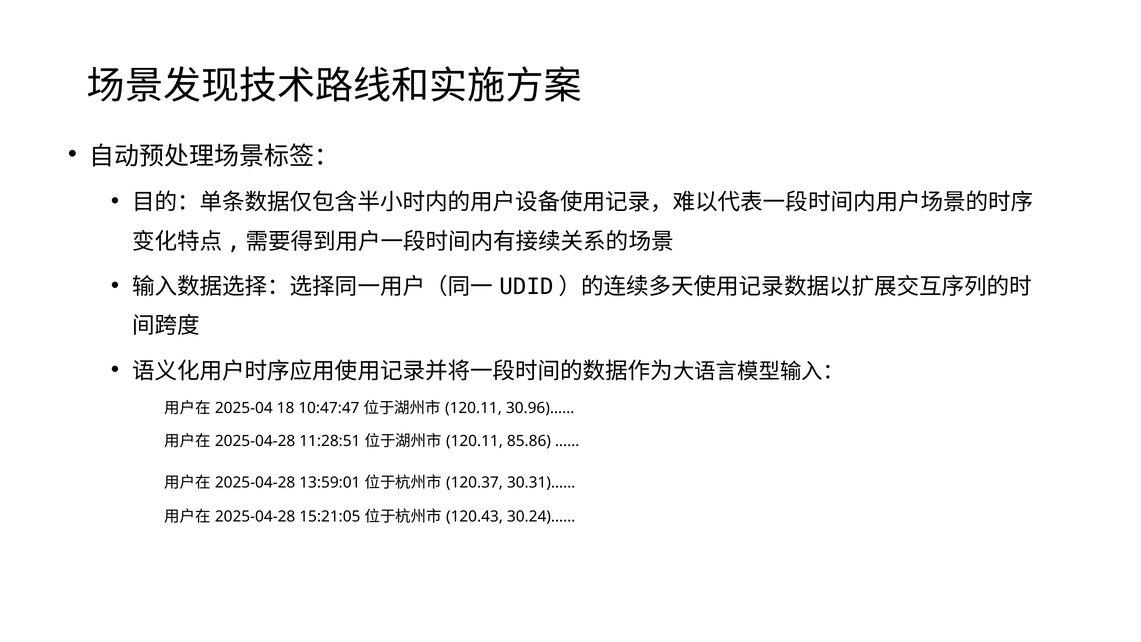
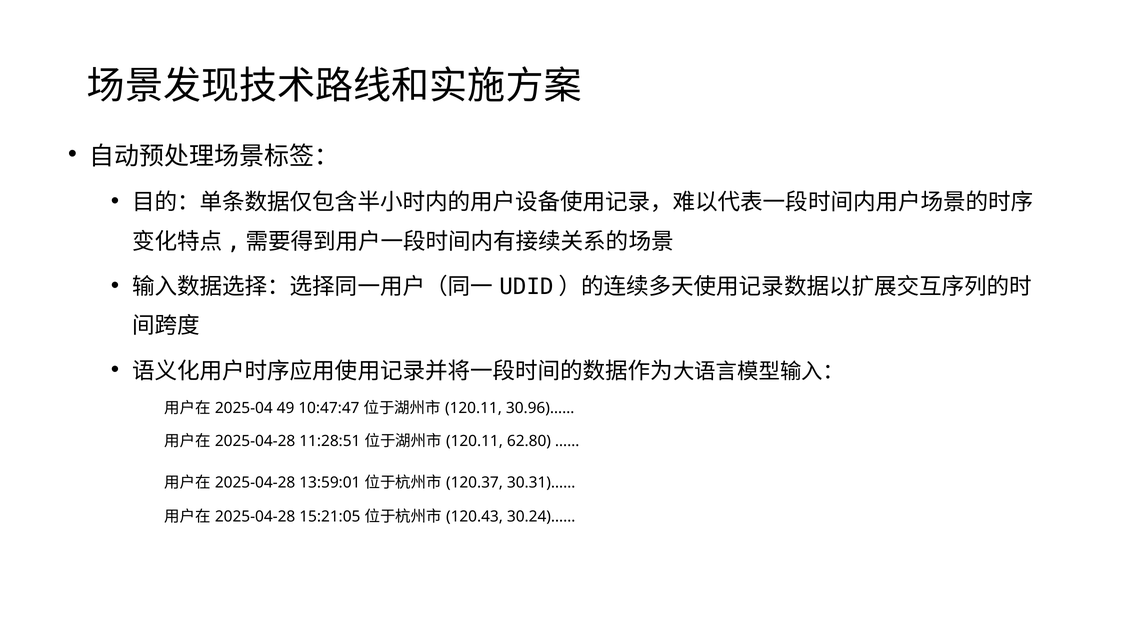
18: 18 -> 49
85.86: 85.86 -> 62.80
